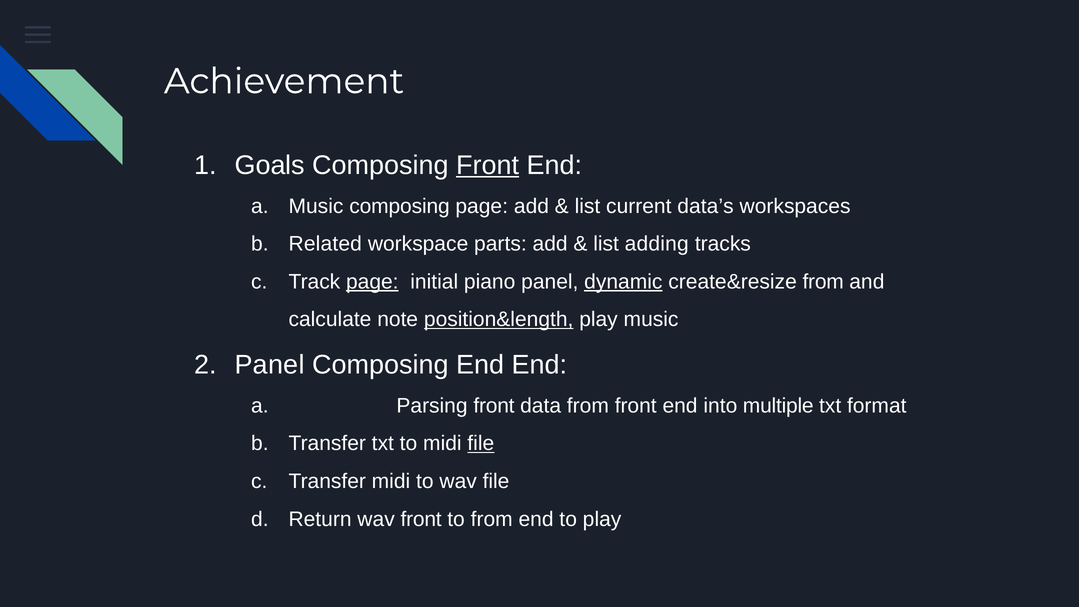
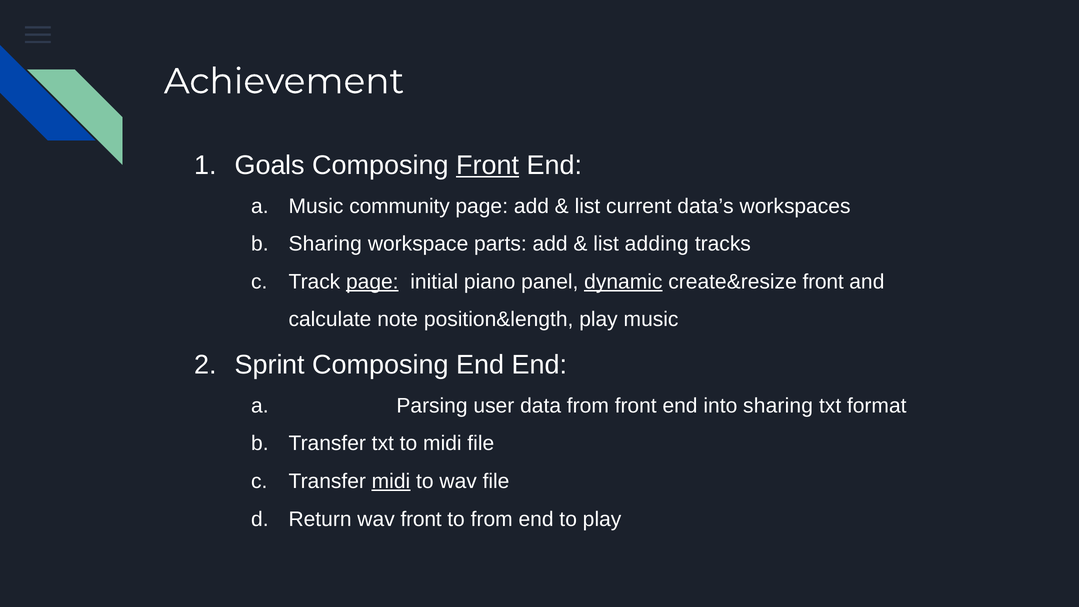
Music composing: composing -> community
Related at (325, 244): Related -> Sharing
create&resize from: from -> front
position&length underline: present -> none
Panel at (270, 365): Panel -> Sprint
Parsing front: front -> user
into multiple: multiple -> sharing
file at (481, 444) underline: present -> none
midi at (391, 481) underline: none -> present
